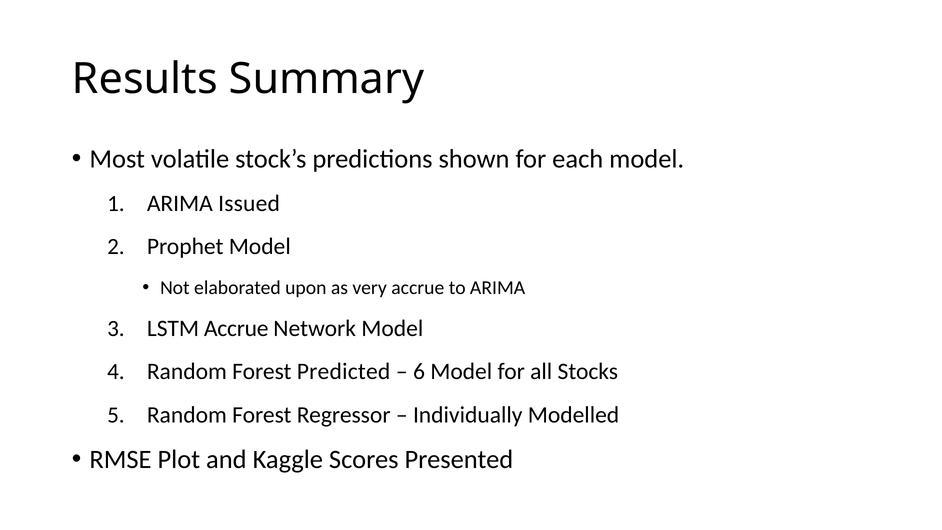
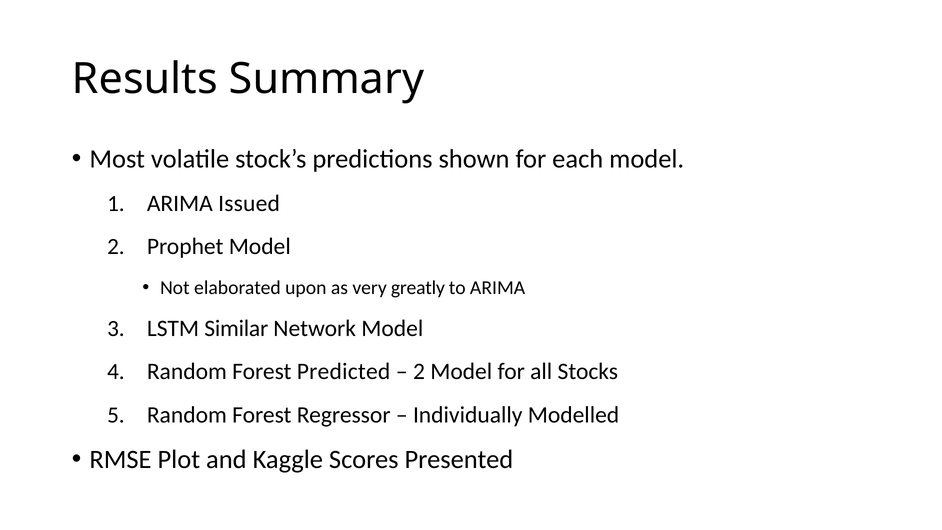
very accrue: accrue -> greatly
LSTM Accrue: Accrue -> Similar
6 at (419, 372): 6 -> 2
